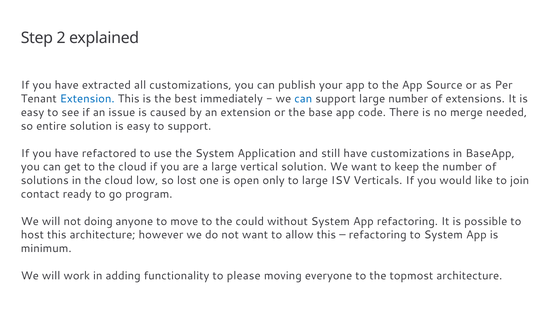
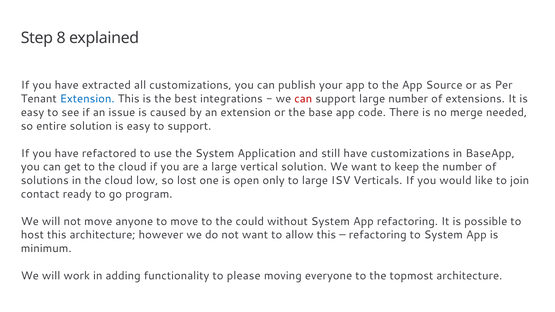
2: 2 -> 8
immediately: immediately -> integrations
can at (303, 99) colour: blue -> red
not doing: doing -> move
